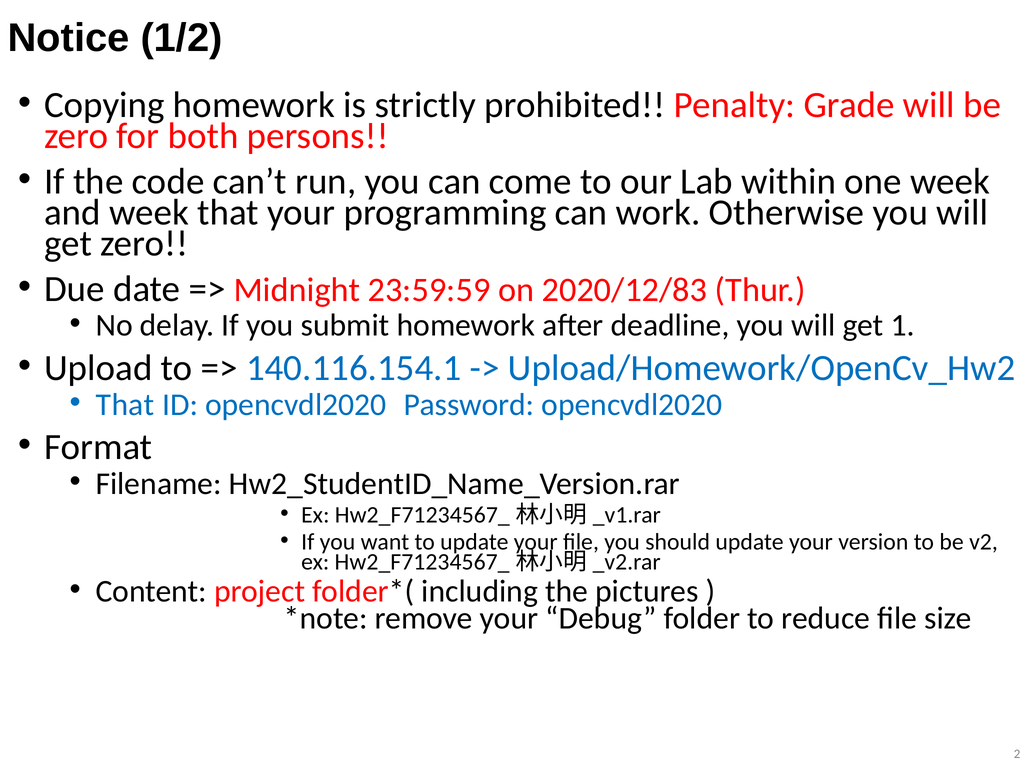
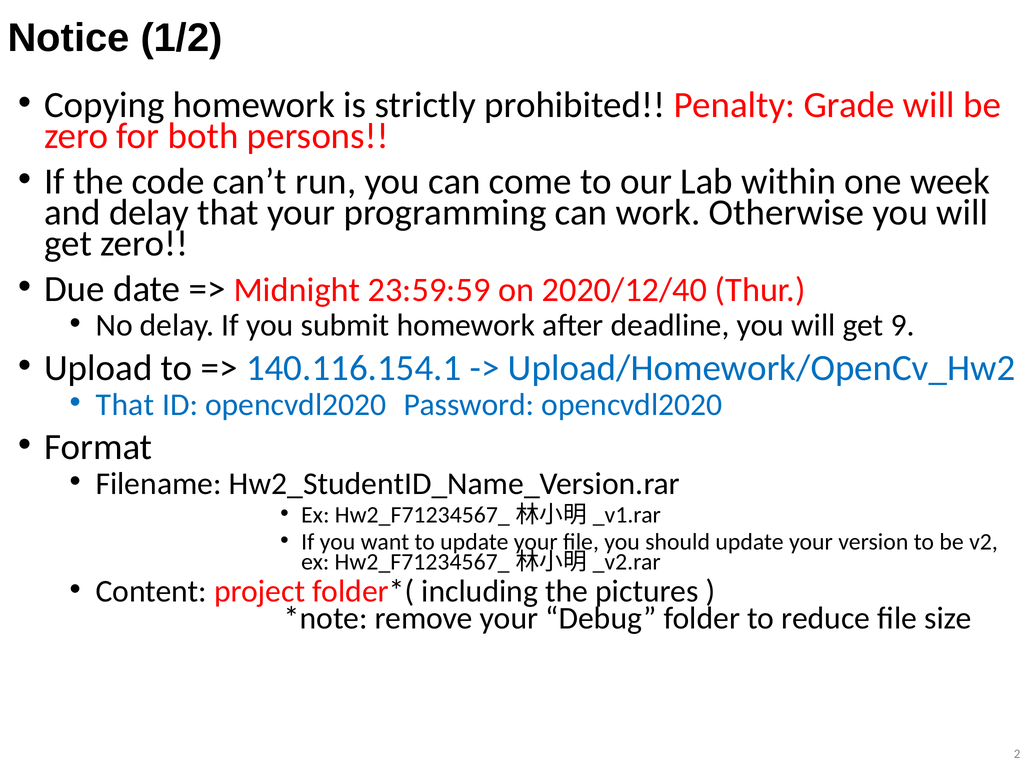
and week: week -> delay
2020/12/83: 2020/12/83 -> 2020/12/40
1: 1 -> 9
